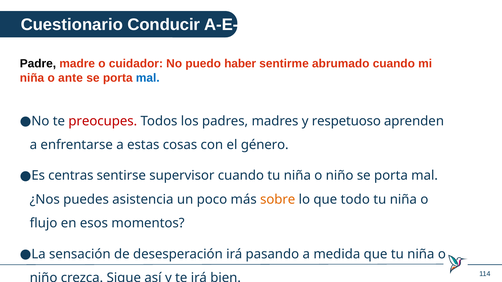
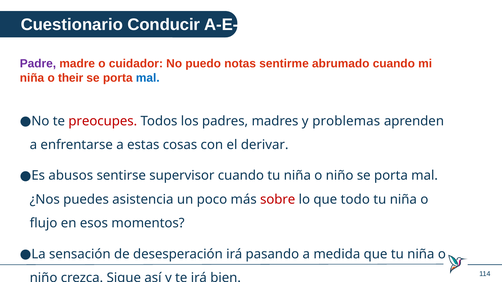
Padre colour: black -> purple
haber: haber -> notas
ante: ante -> their
respetuoso: respetuoso -> problemas
género: género -> derivar
centras: centras -> abusos
sobre colour: orange -> red
